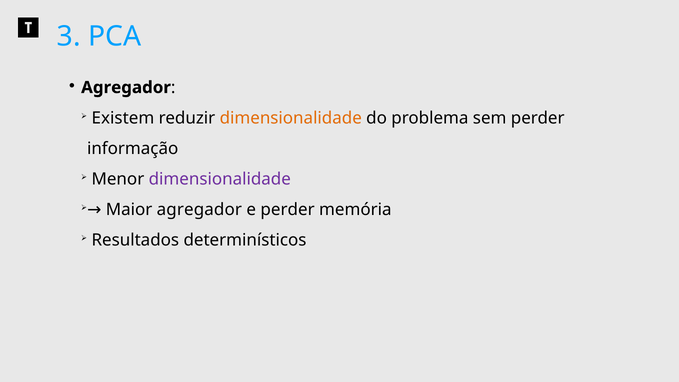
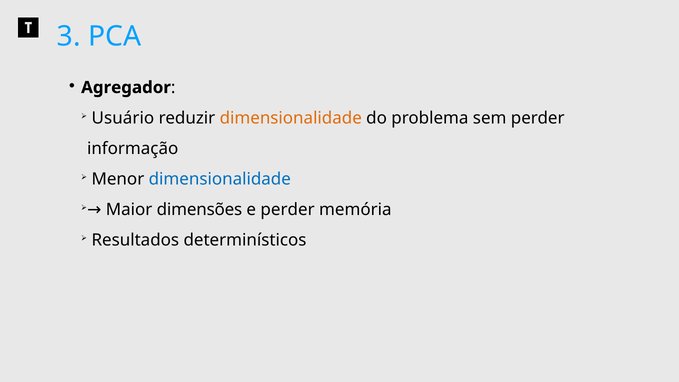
Existem: Existem -> Usuário
dimensionalidade at (220, 179) colour: purple -> blue
Maior agregador: agregador -> dimensões
